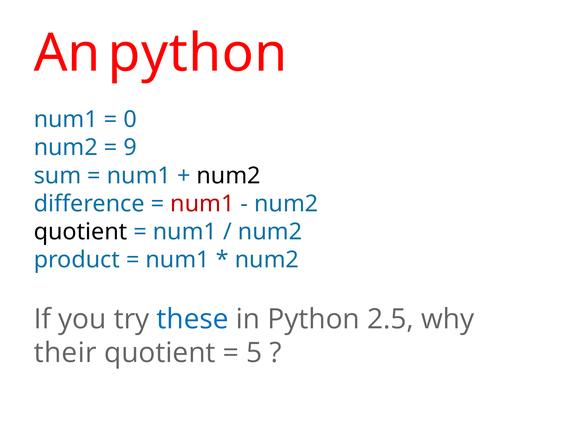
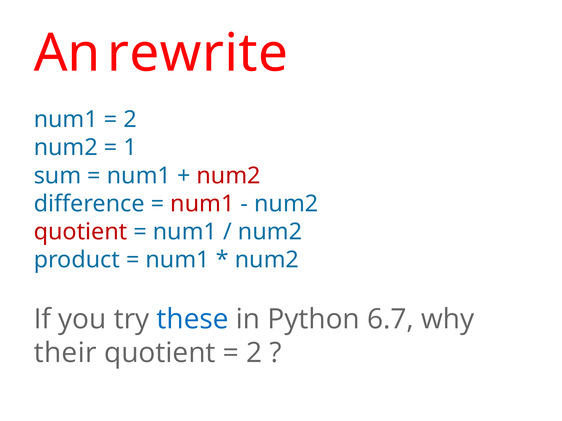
An python: python -> rewrite
0 at (130, 120): 0 -> 2
9: 9 -> 1
num2 at (229, 176) colour: black -> red
quotient at (80, 232) colour: black -> red
2.5: 2.5 -> 6.7
5 at (254, 353): 5 -> 2
